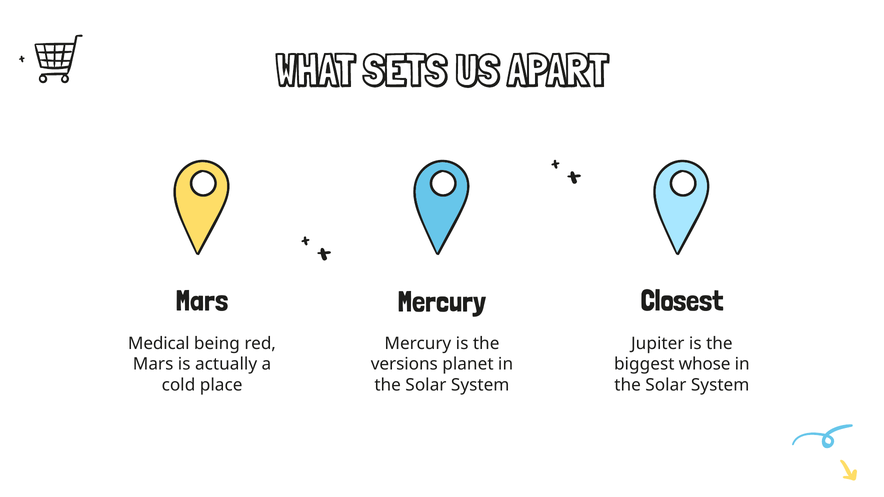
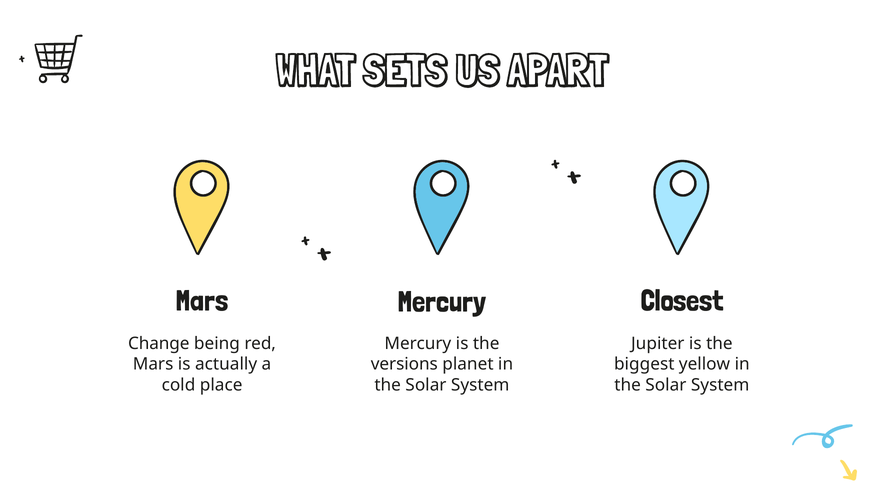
Medical: Medical -> Change
whose: whose -> yellow
